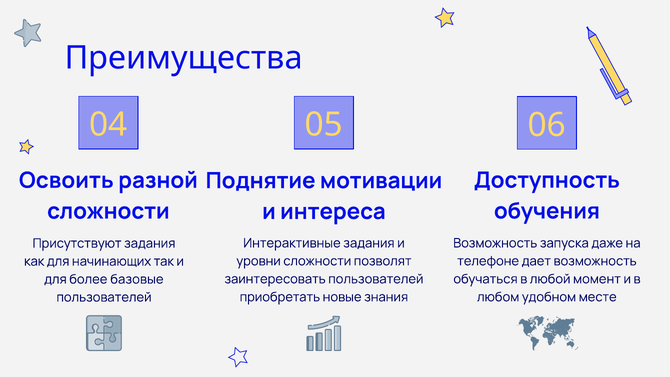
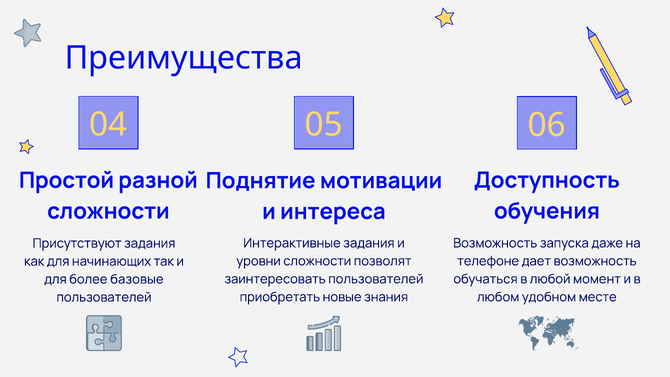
Освоить: Освоить -> Простой
